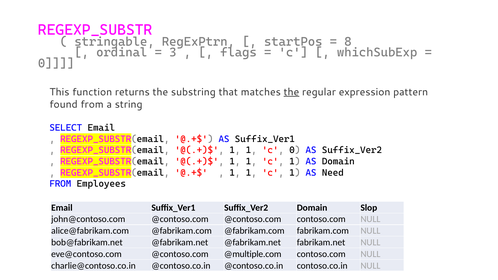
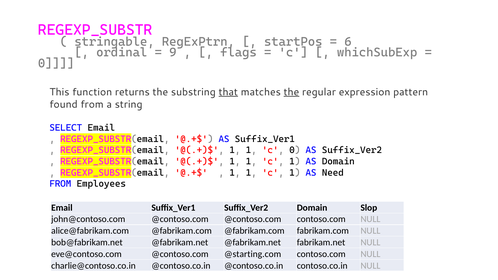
8: 8 -> 6
3: 3 -> 9
that underline: none -> present
@multiple.com: @multiple.com -> @starting.com
